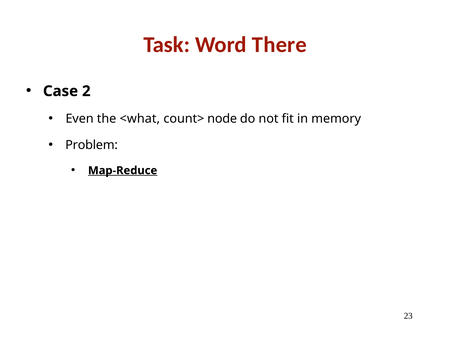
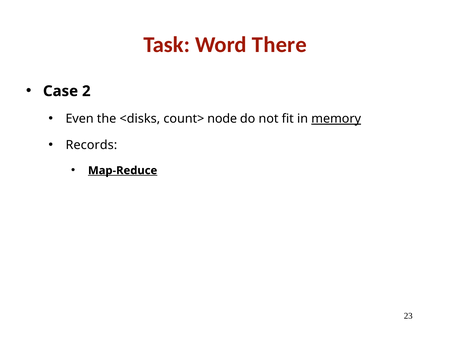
<what: <what -> <disks
memory underline: none -> present
Problem: Problem -> Records
